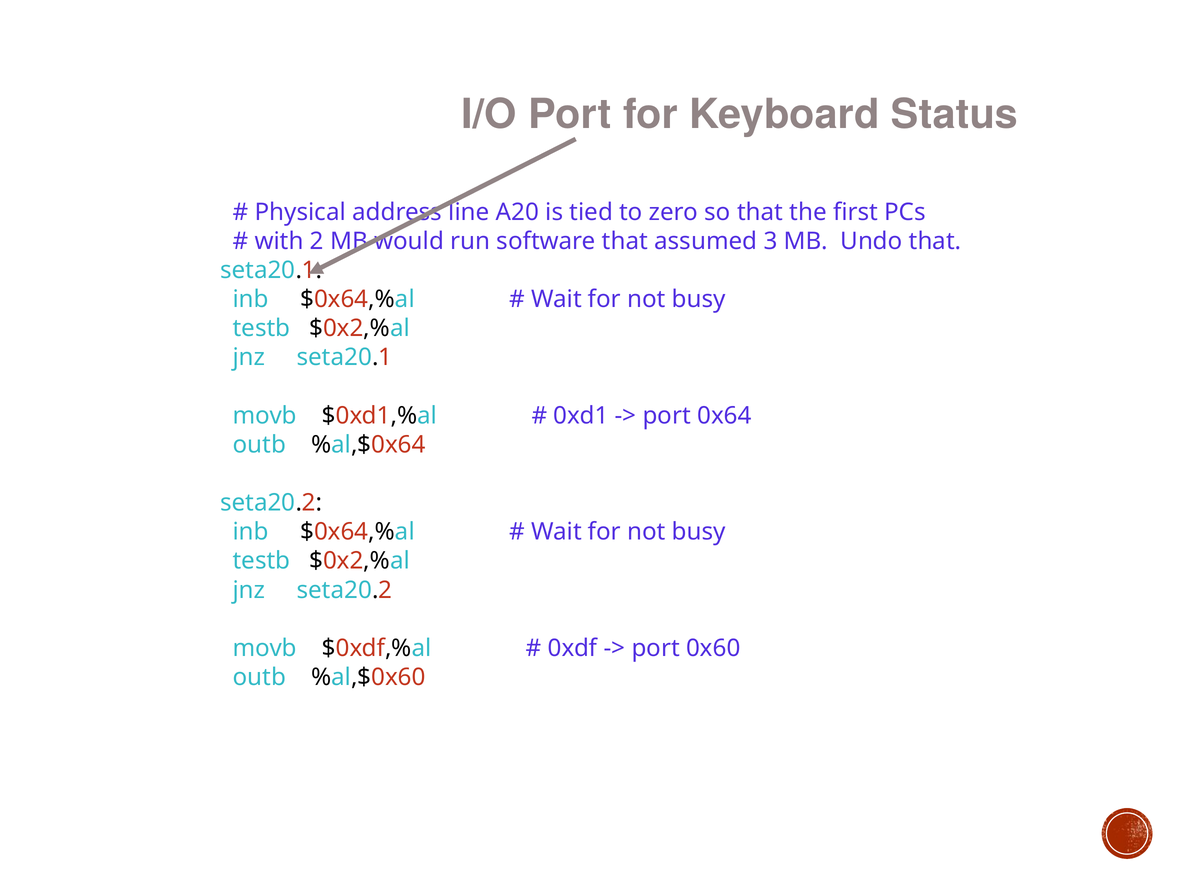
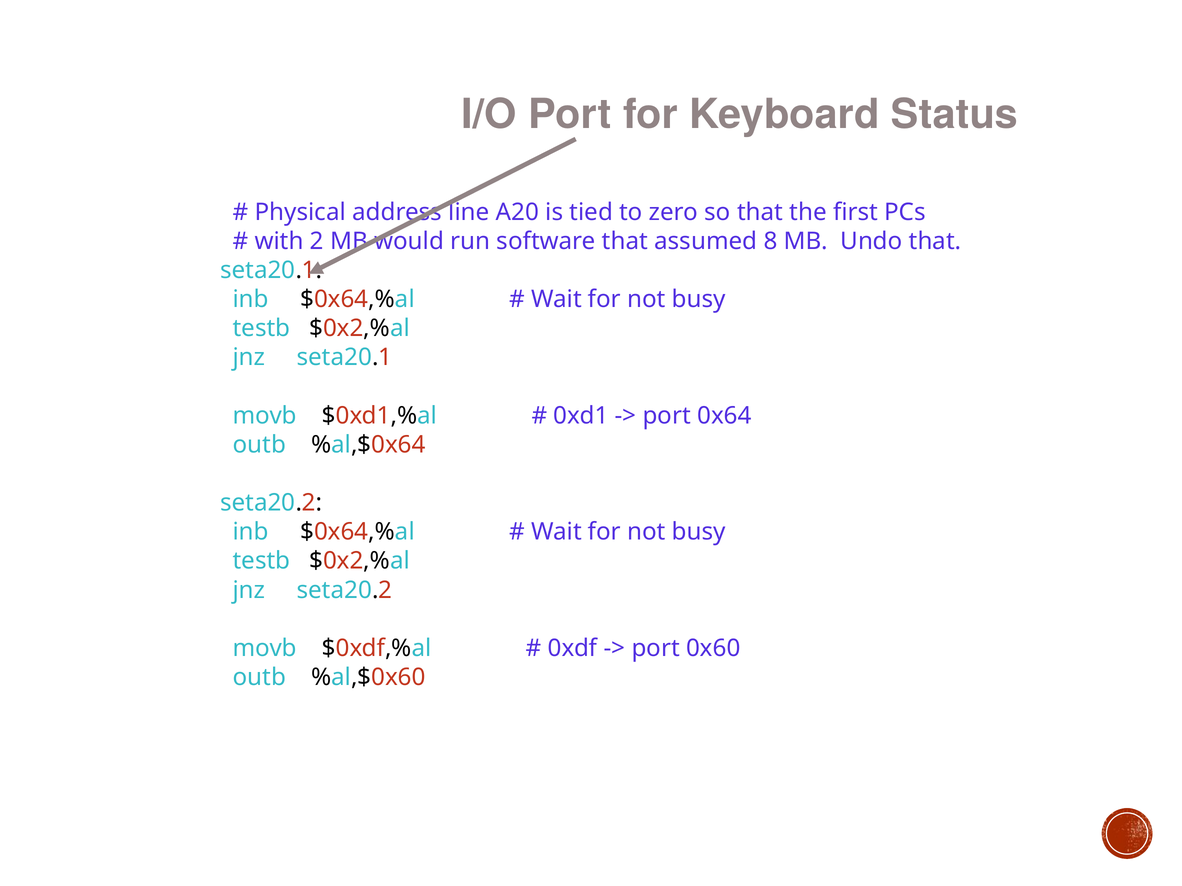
3: 3 -> 8
